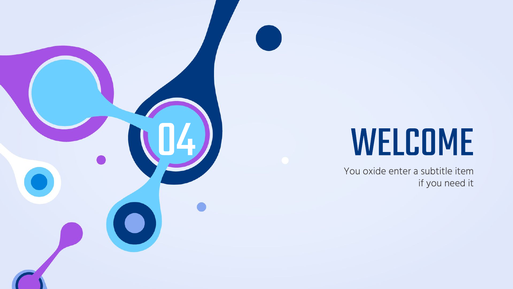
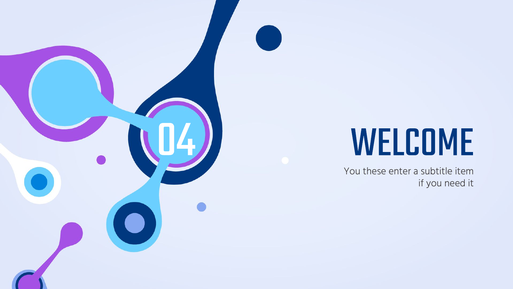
oxide: oxide -> these
